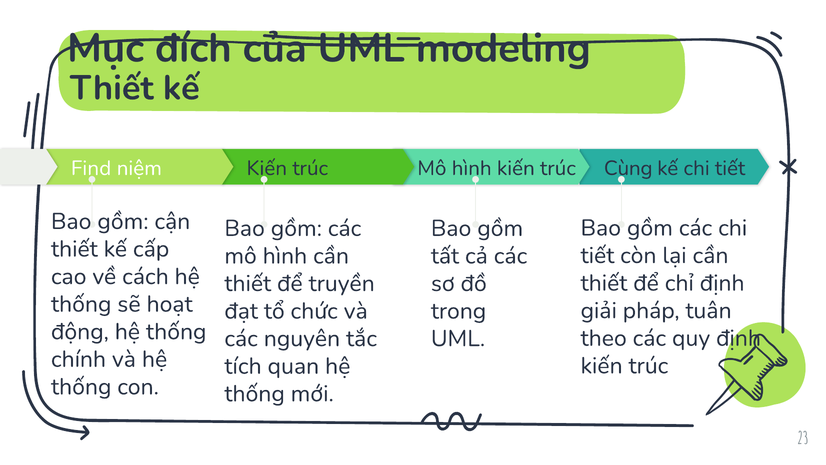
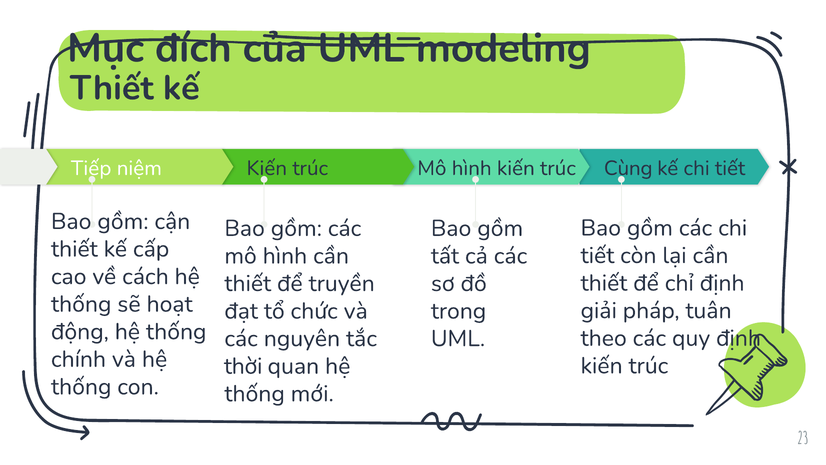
Find: Find -> Tiếp
tích: tích -> thời
